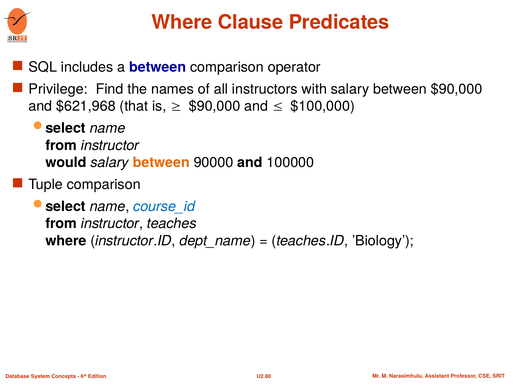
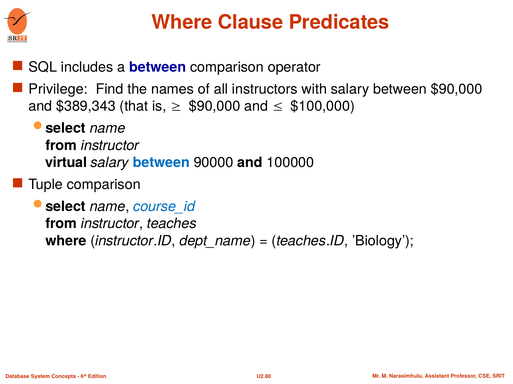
$621,968: $621,968 -> $389,343
would: would -> virtual
between at (161, 163) colour: orange -> blue
